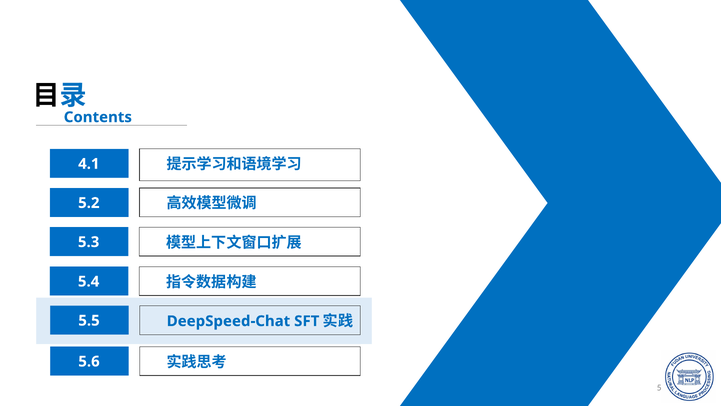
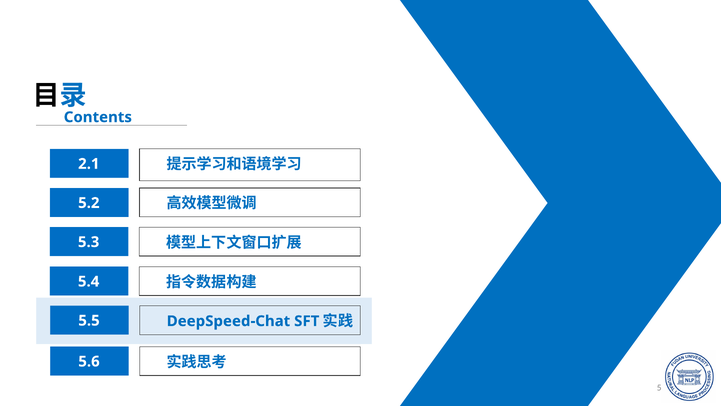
4.1: 4.1 -> 2.1
